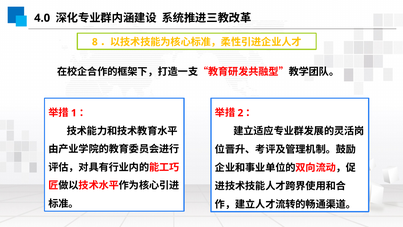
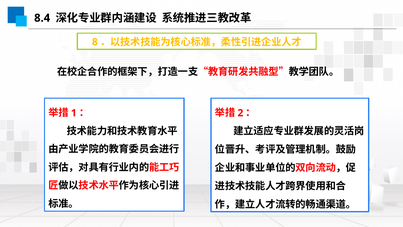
4.0: 4.0 -> 8.4
